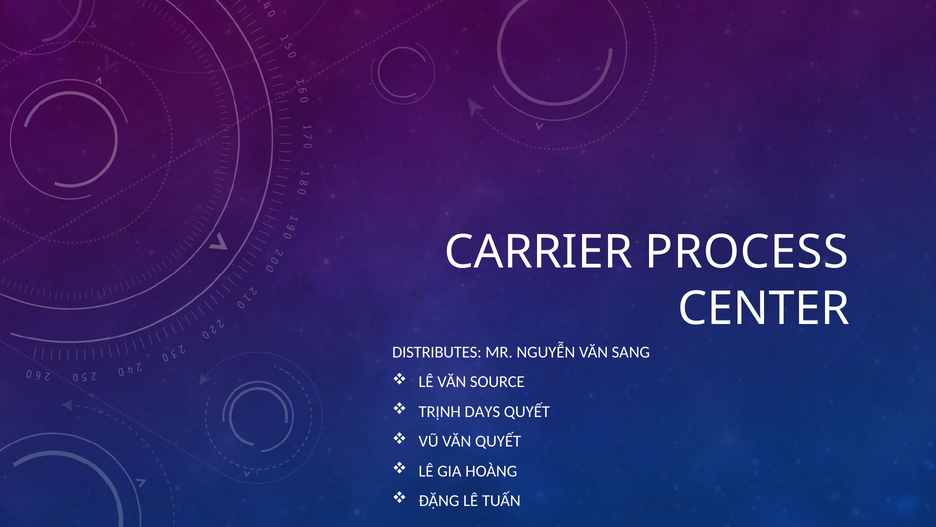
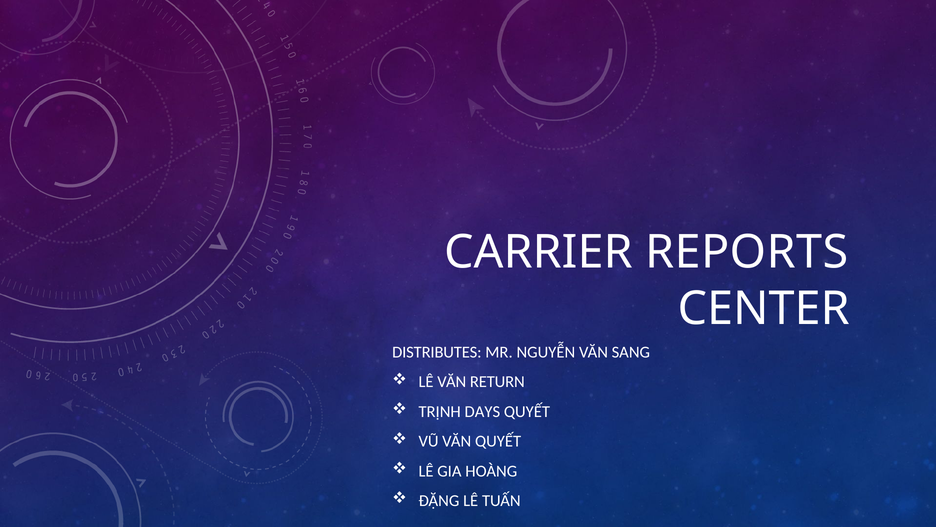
PROCESS: PROCESS -> REPORTS
SOURCE: SOURCE -> RETURN
